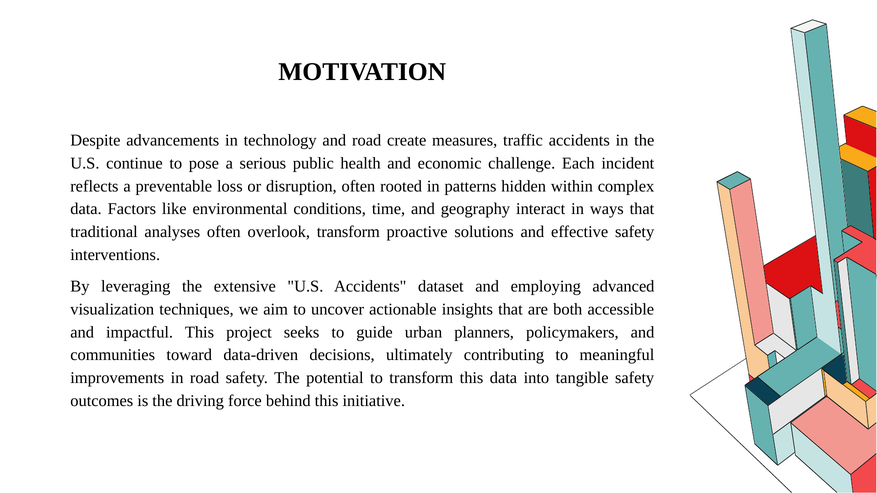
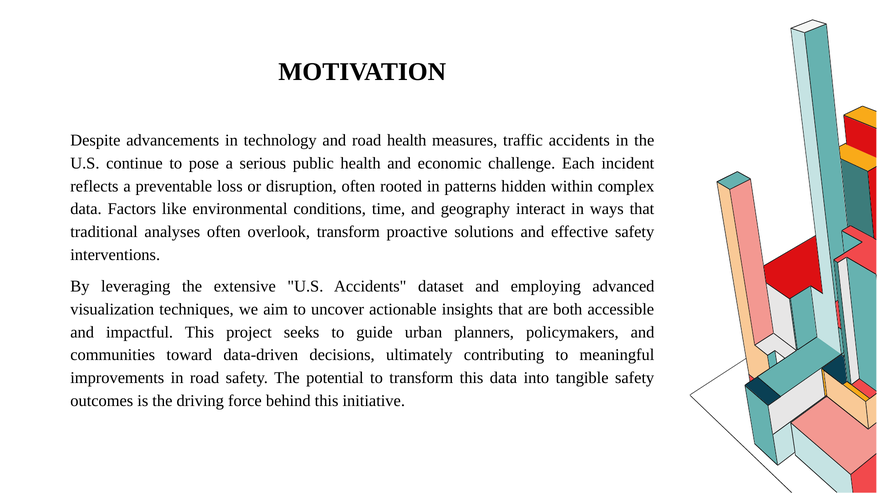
road create: create -> health
